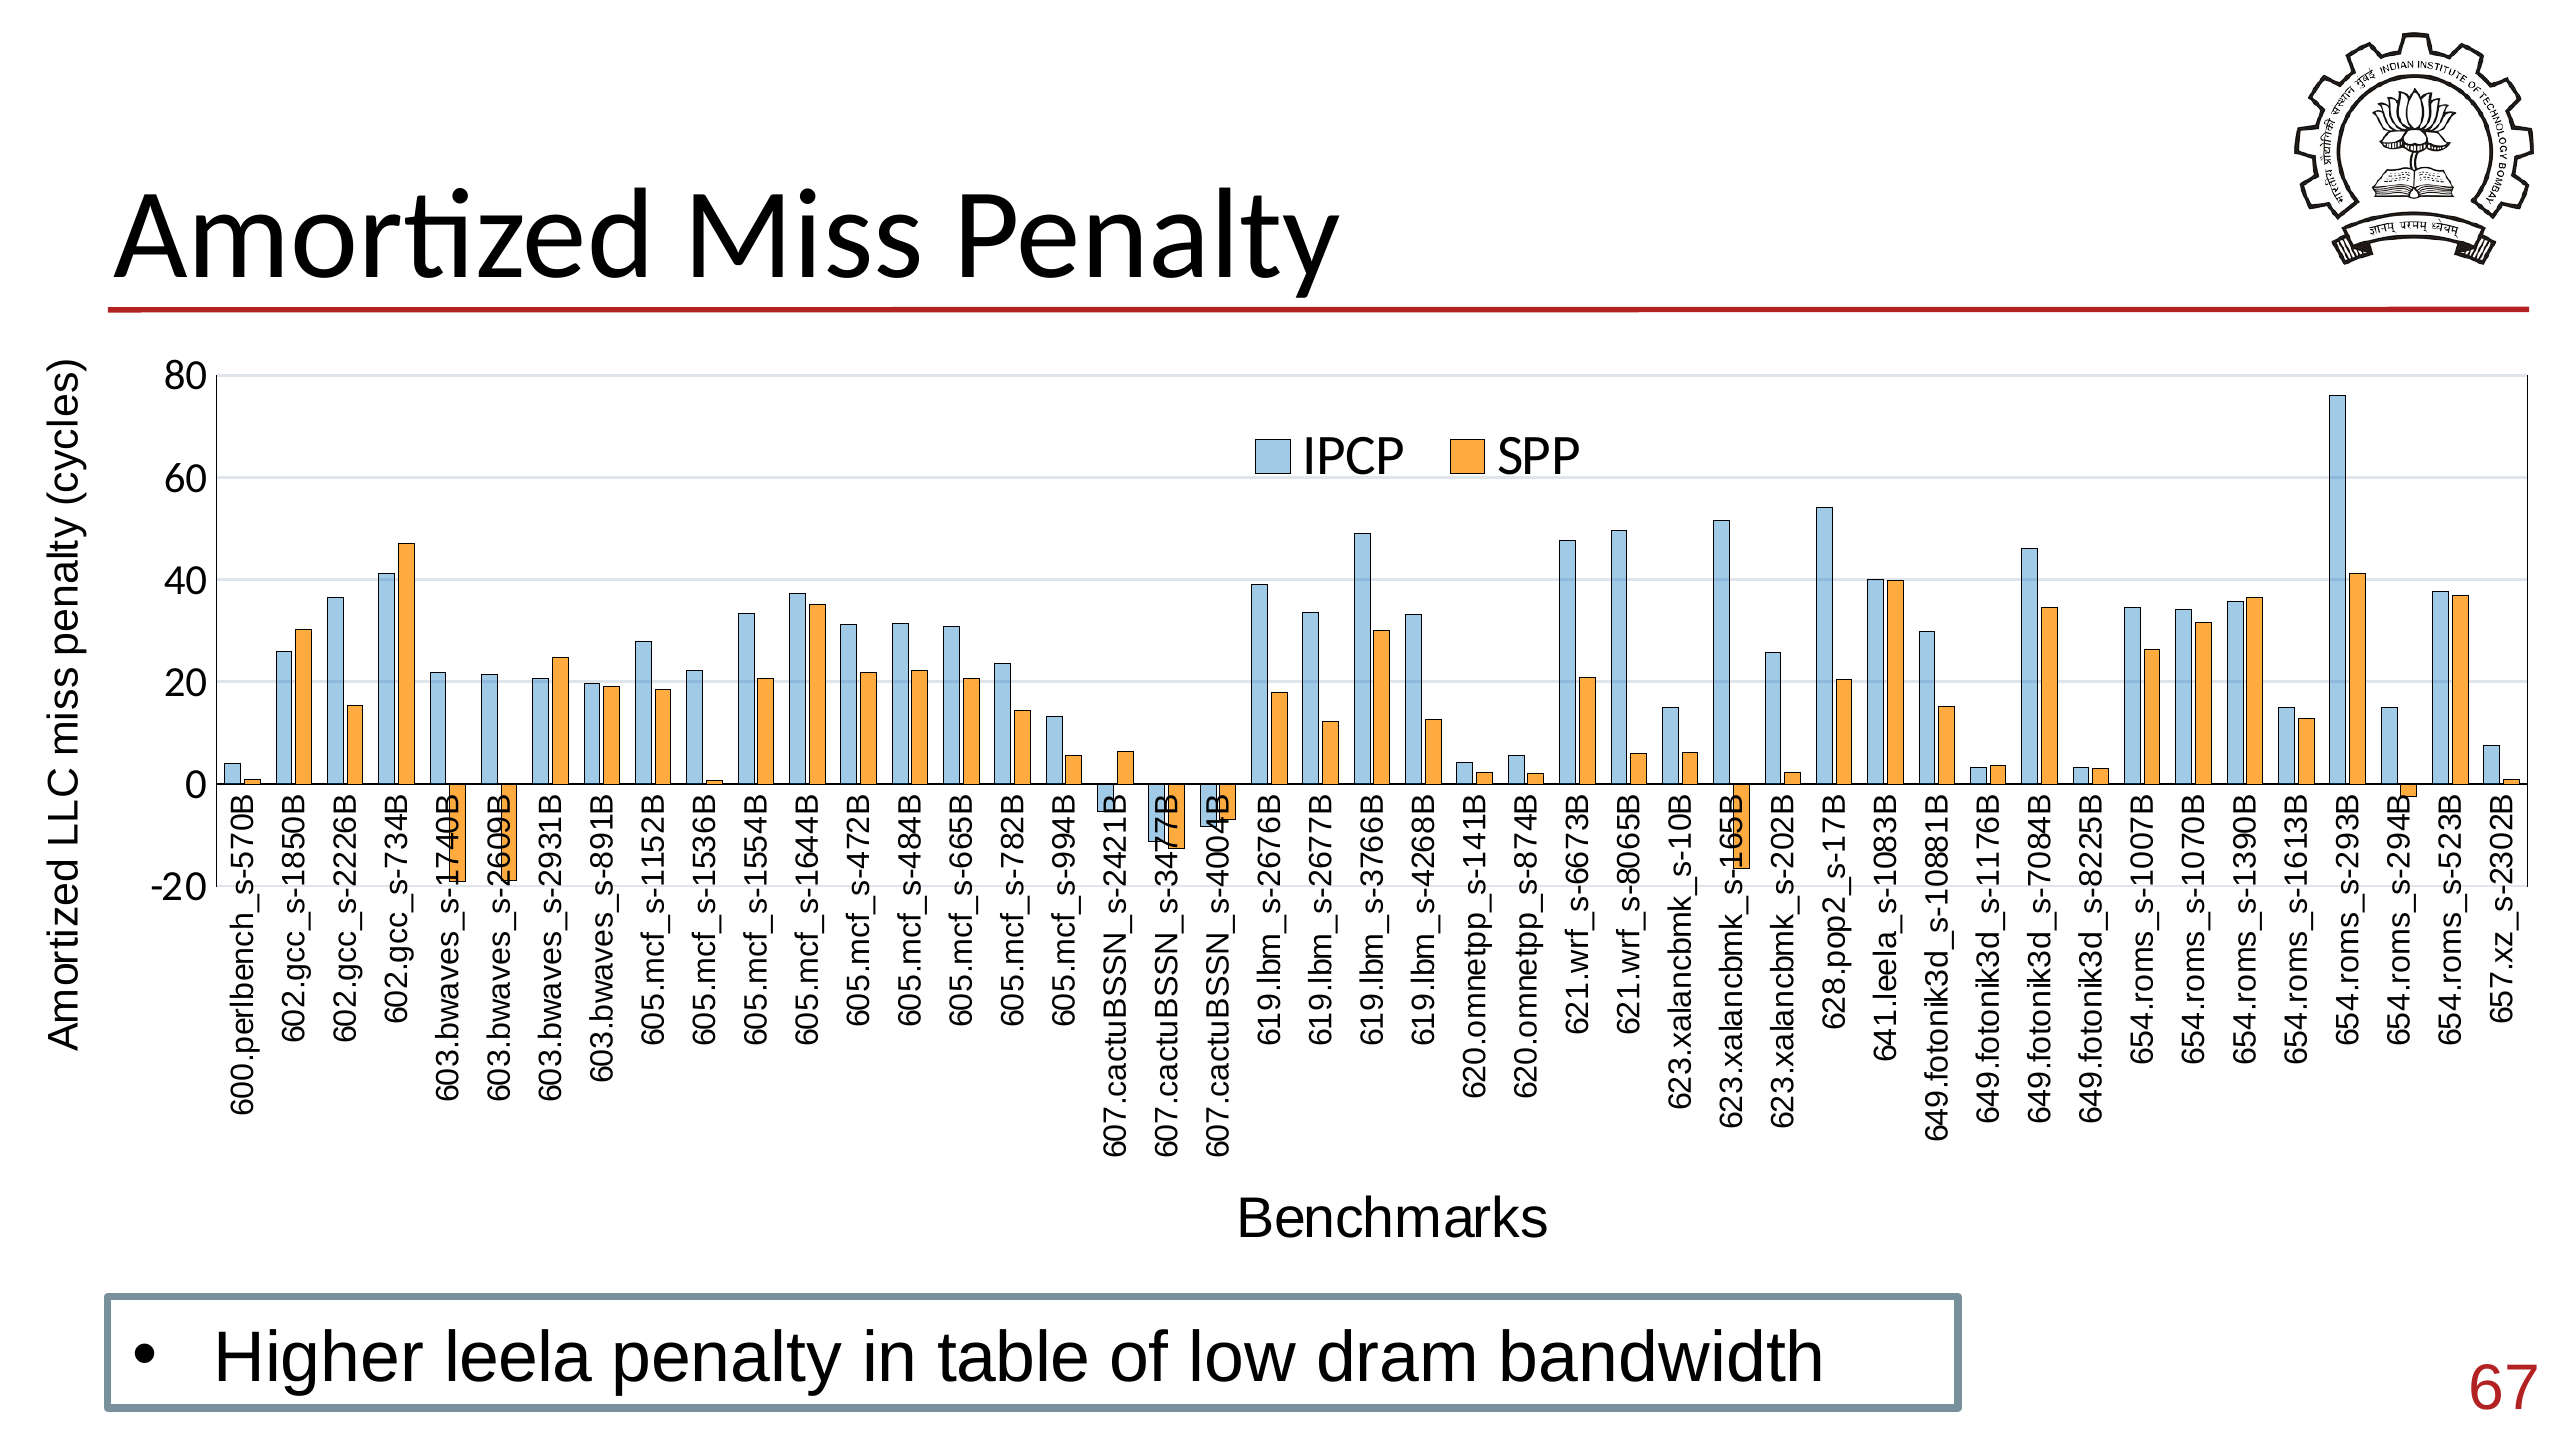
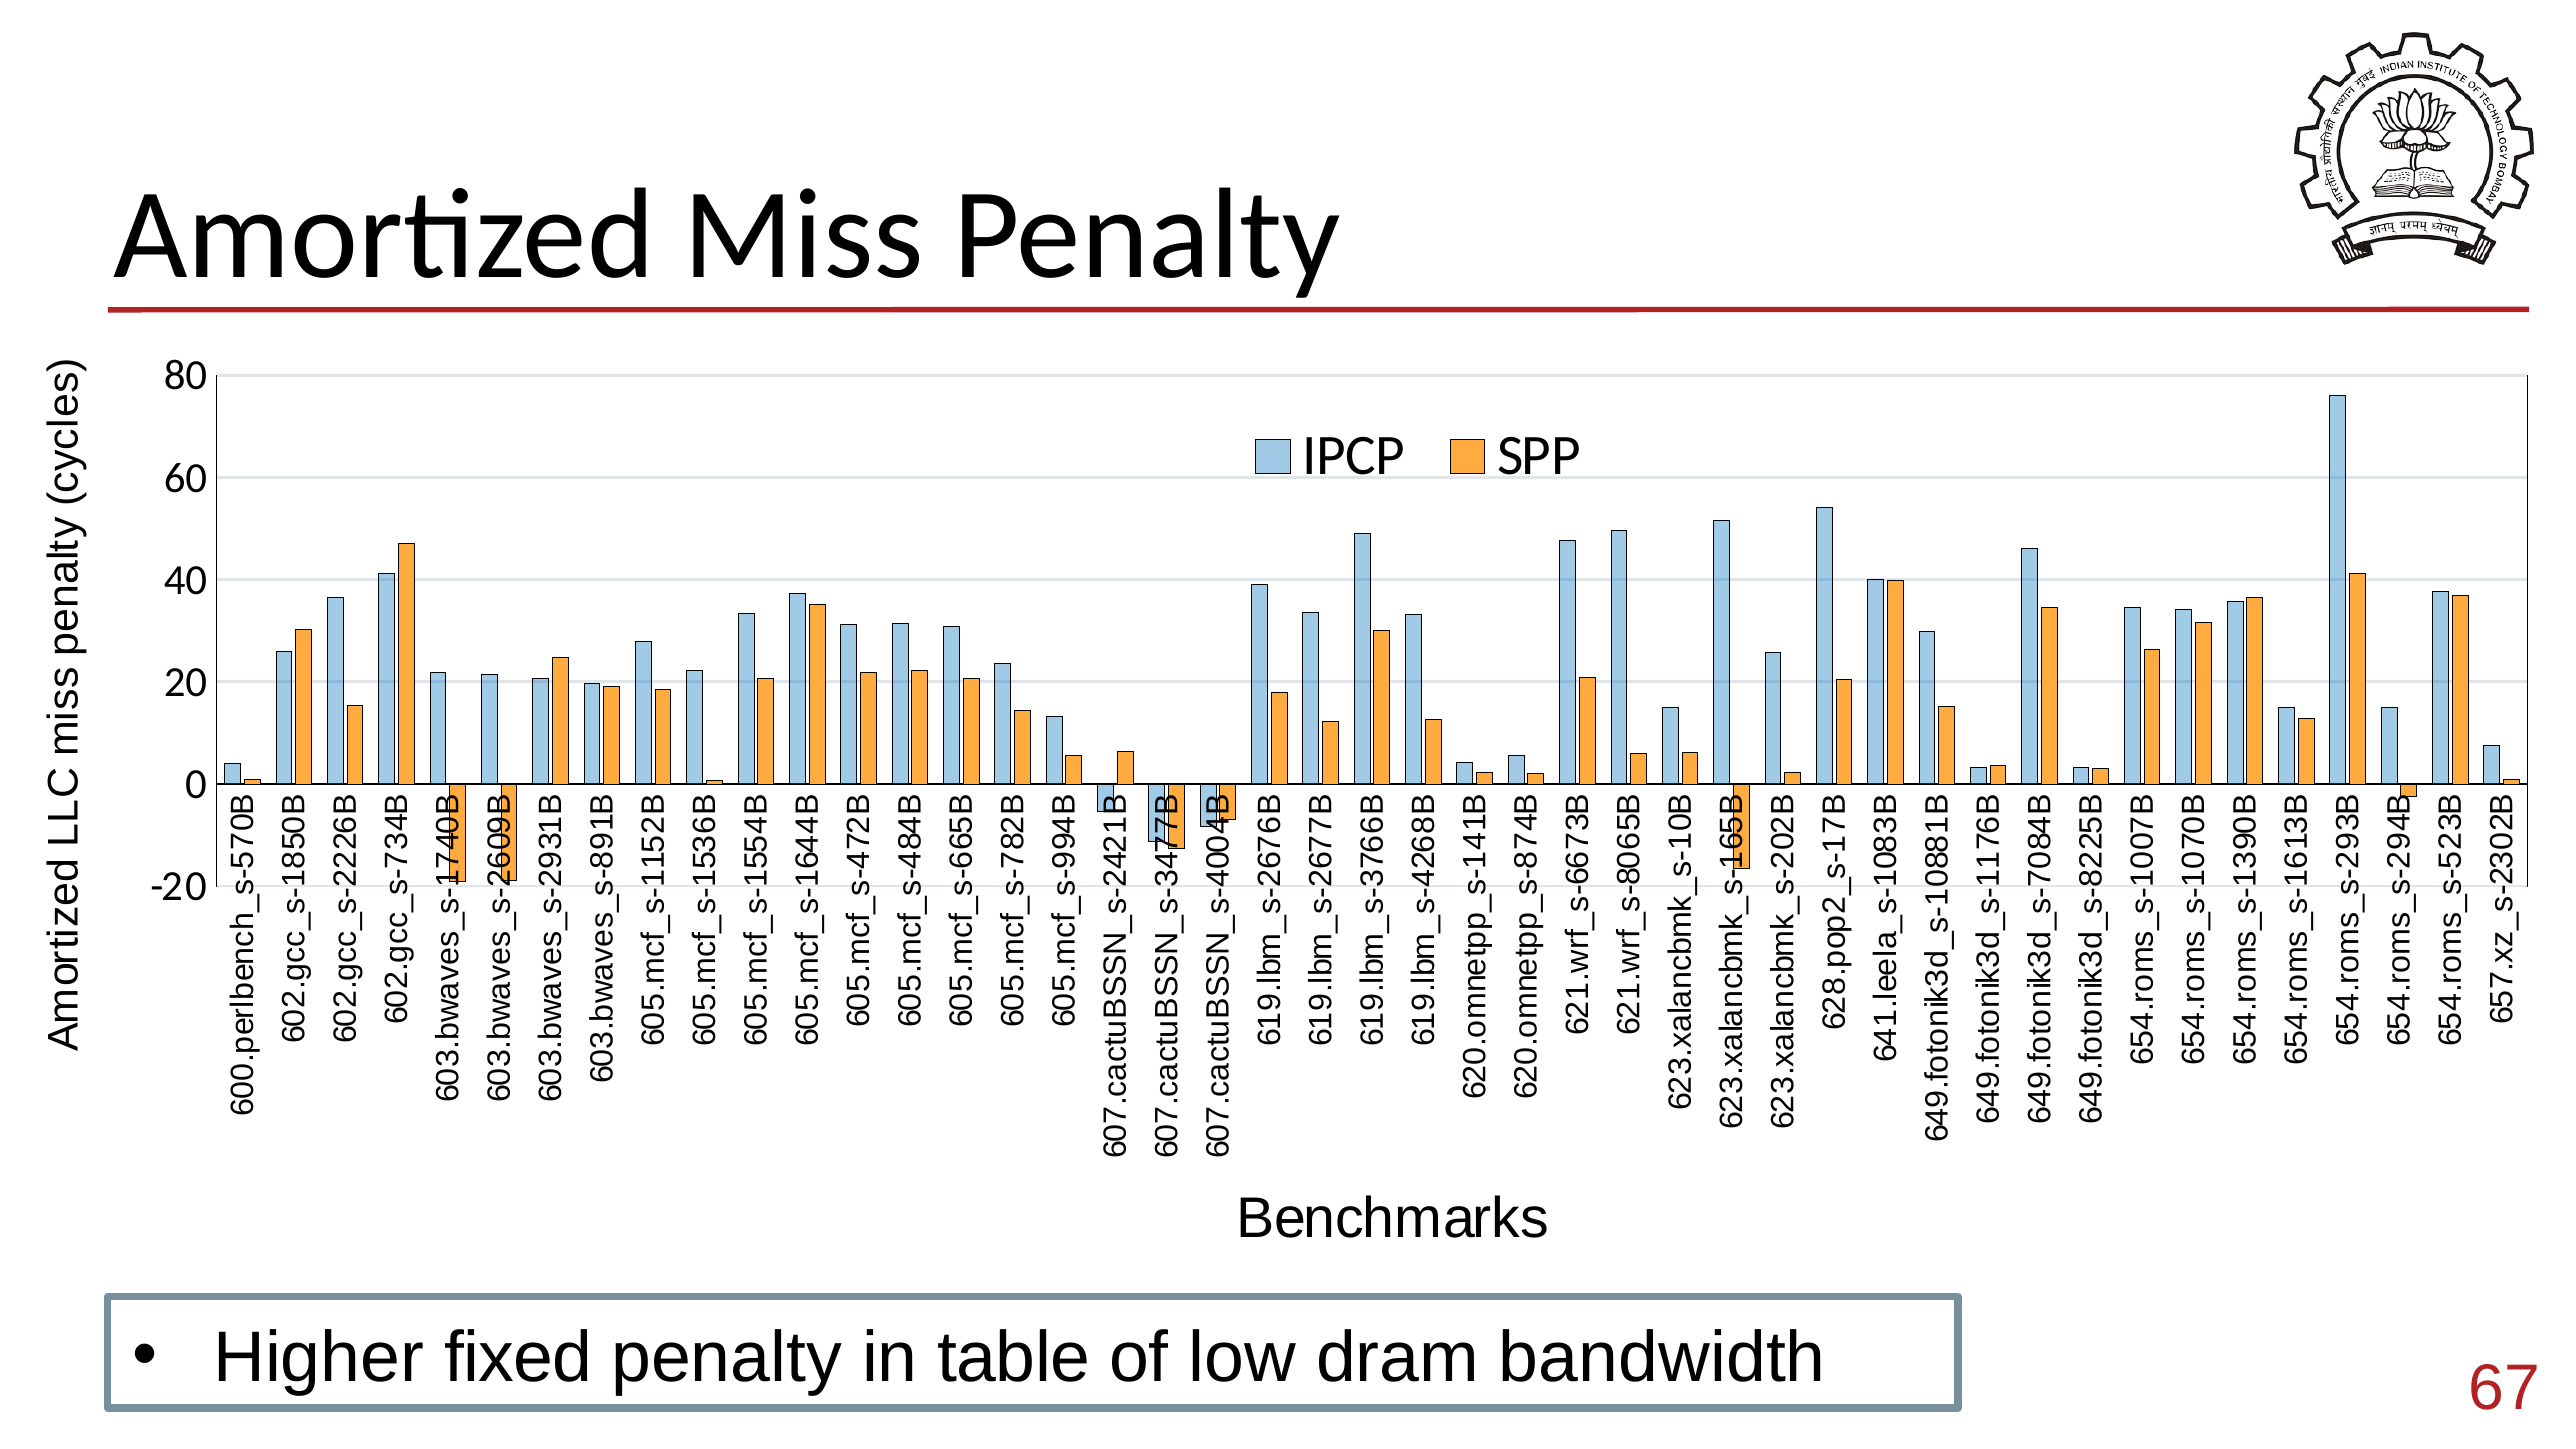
leela: leela -> fixed
